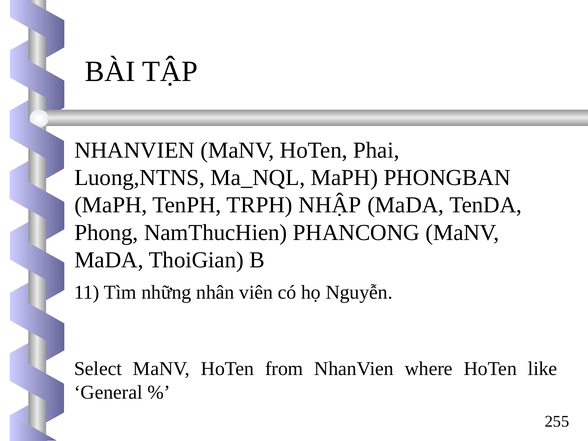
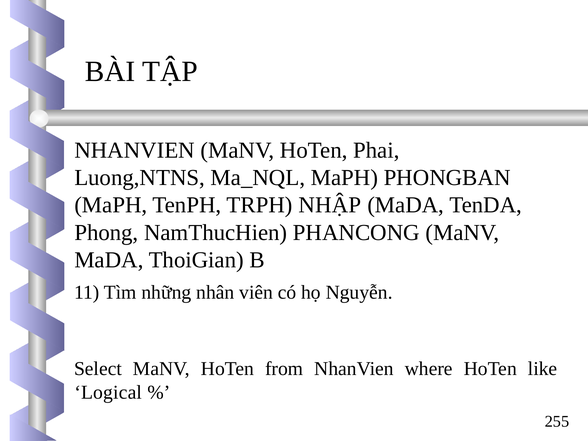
General: General -> Logical
